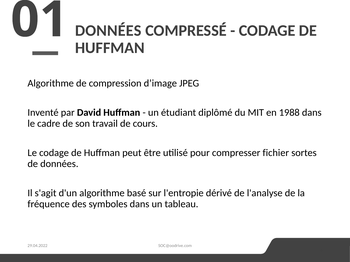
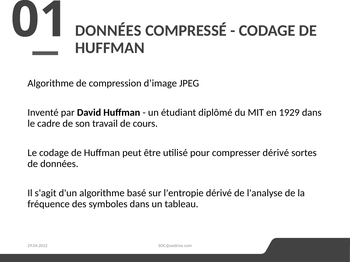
1988: 1988 -> 1929
compresser fichier: fichier -> dérivé
